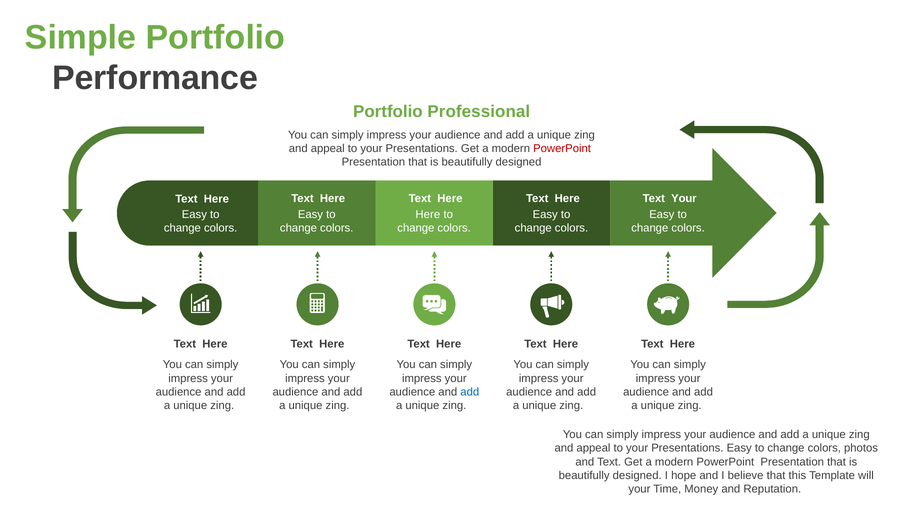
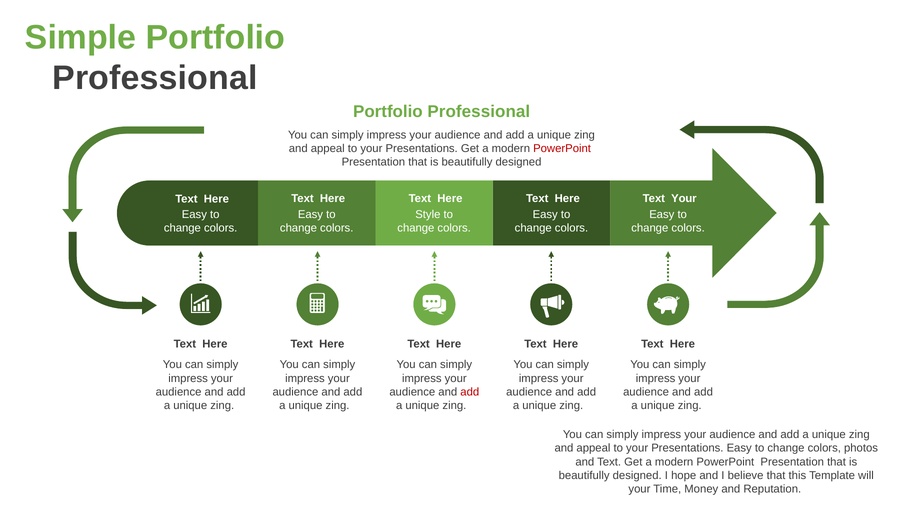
Performance at (155, 78): Performance -> Professional
Here at (428, 214): Here -> Style
add at (470, 392) colour: blue -> red
